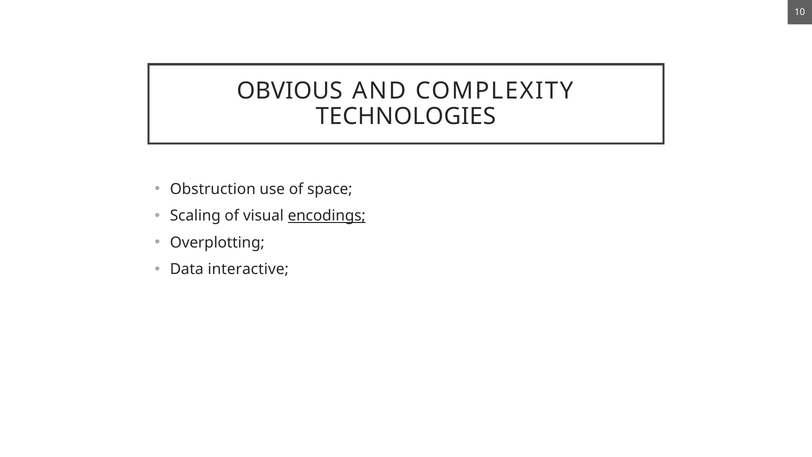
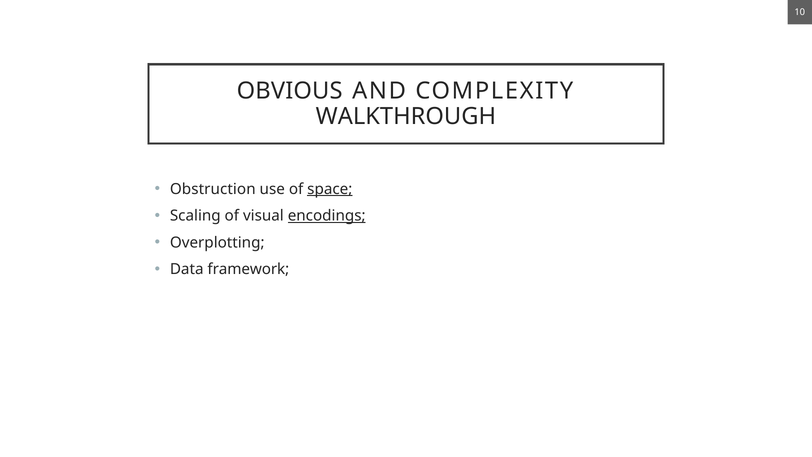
TECHNOLOGIES: TECHNOLOGIES -> WALKTHROUGH
space underline: none -> present
interactive: interactive -> framework
